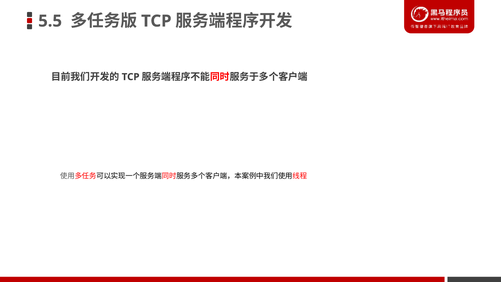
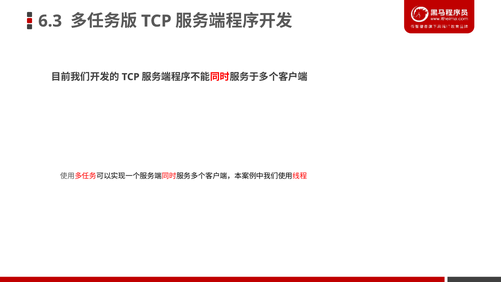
5.5: 5.5 -> 6.3
